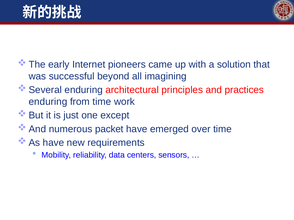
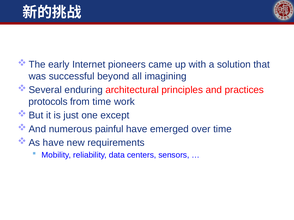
enduring at (48, 102): enduring -> protocols
packet: packet -> painful
